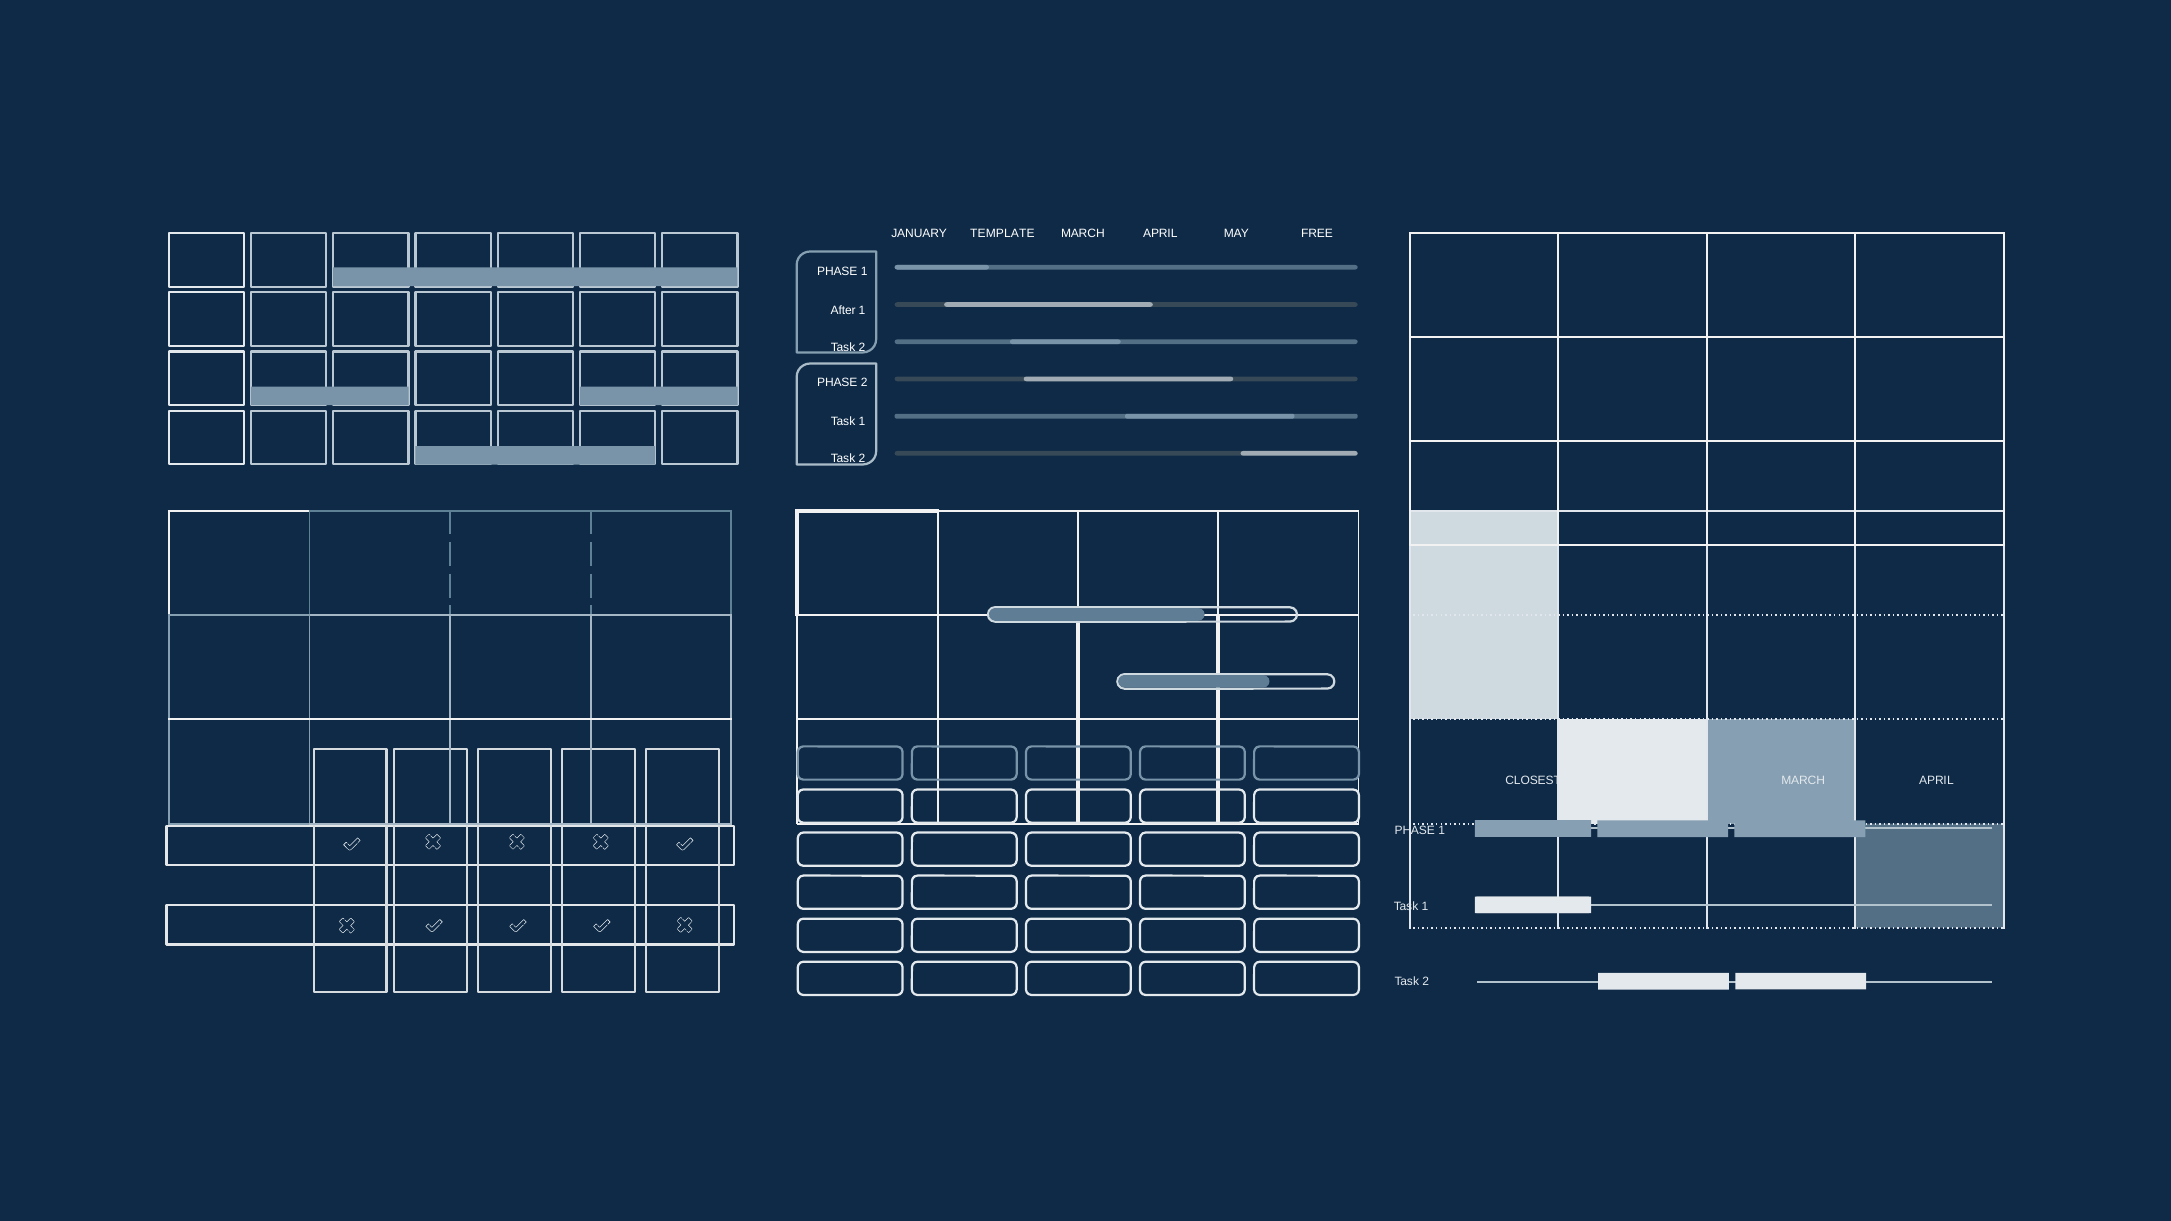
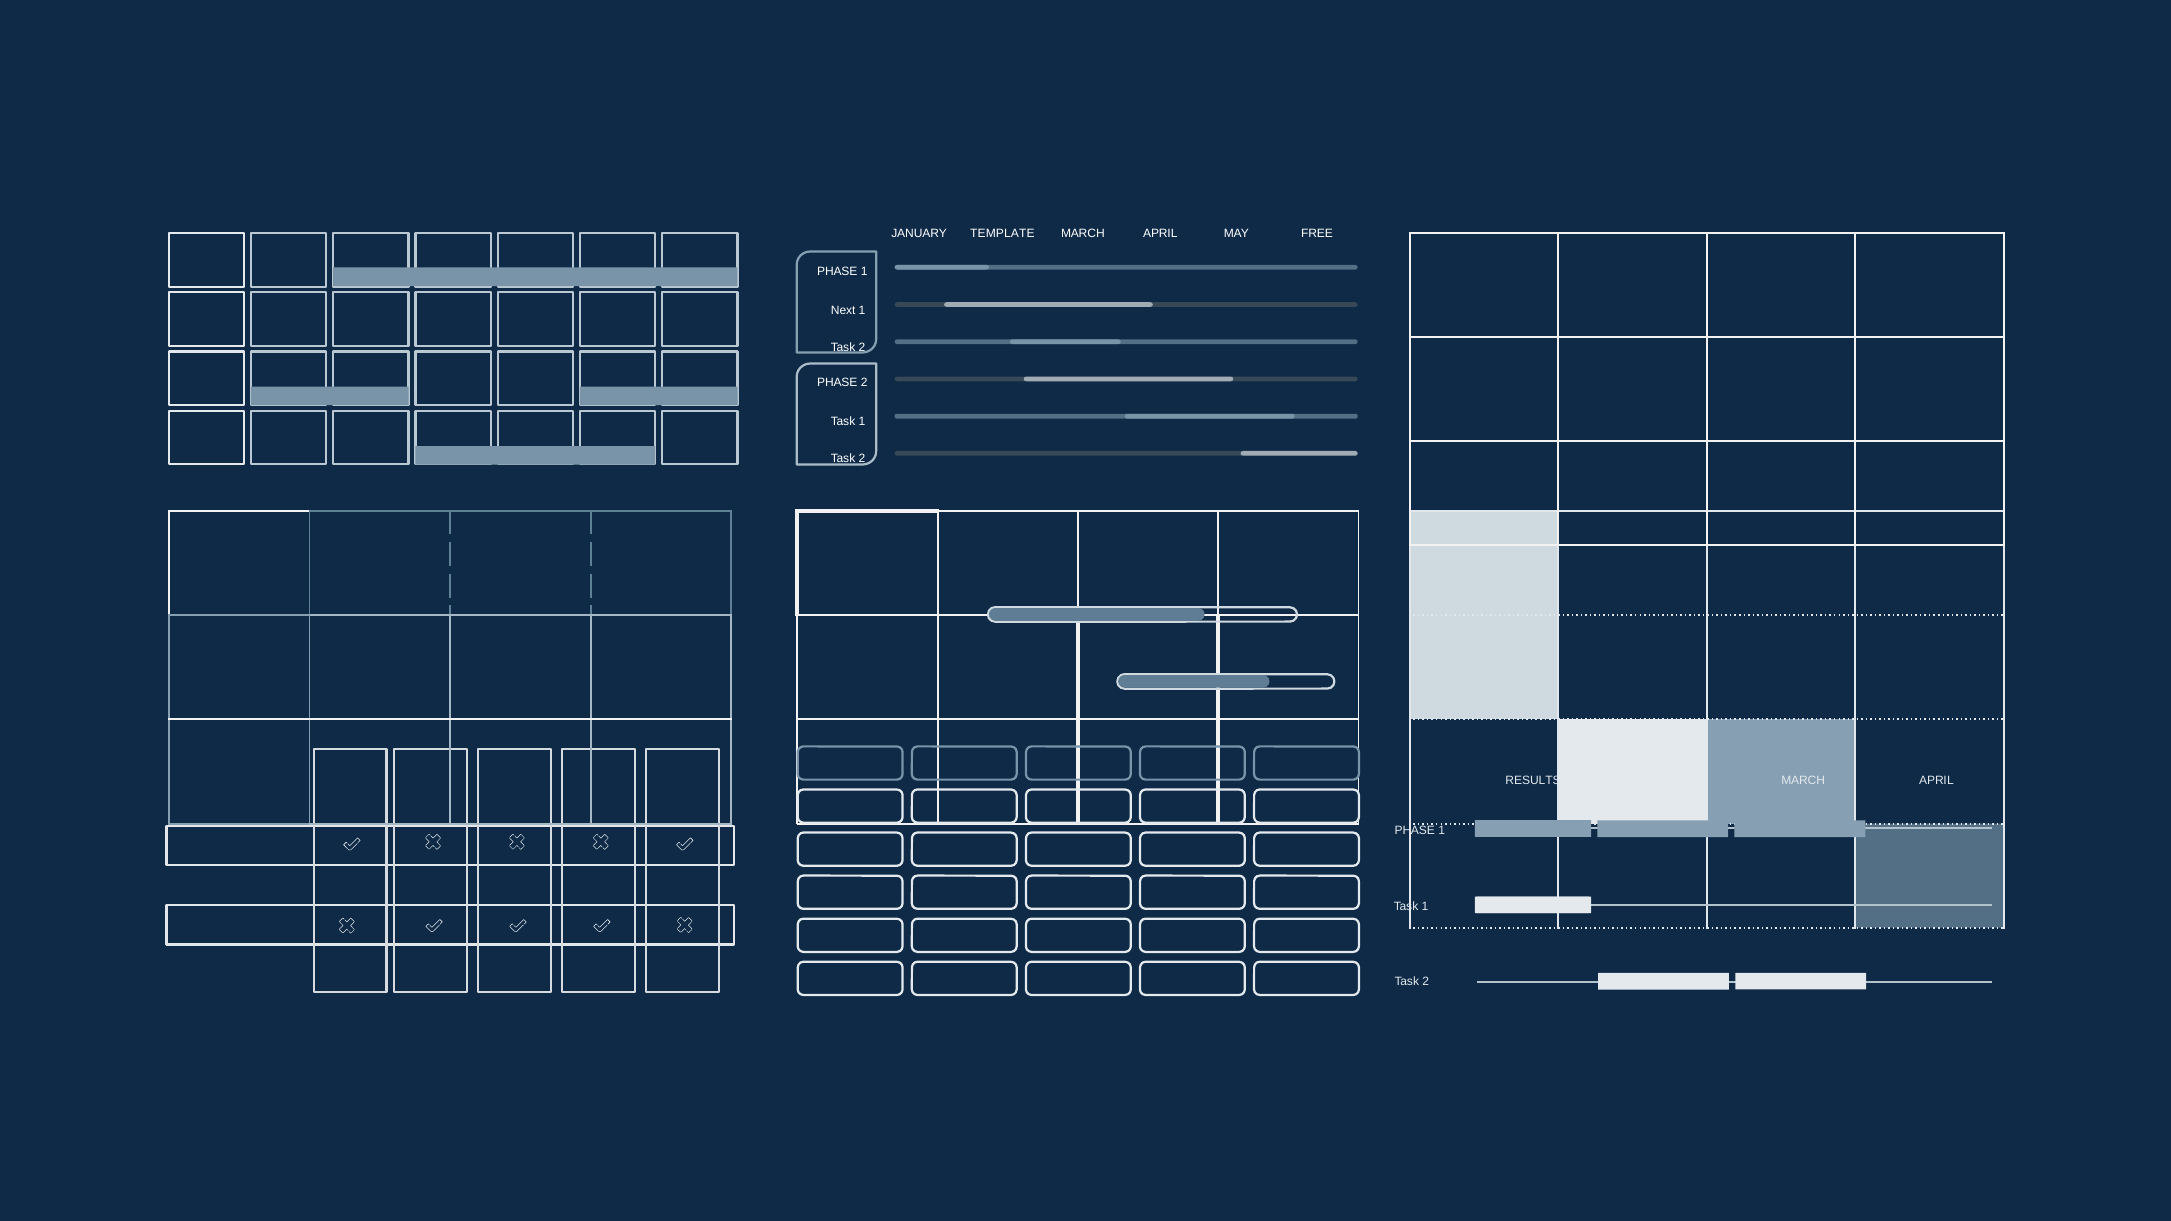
After: After -> Next
CLOSEST: CLOSEST -> RESULTS
